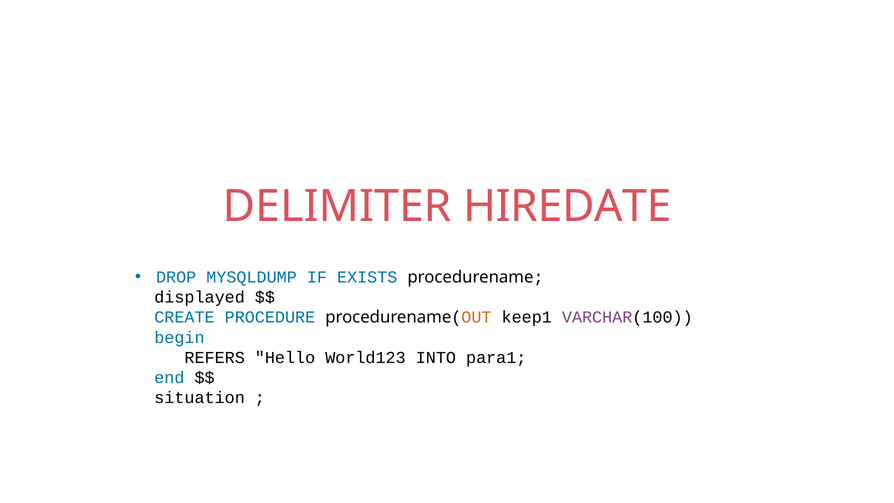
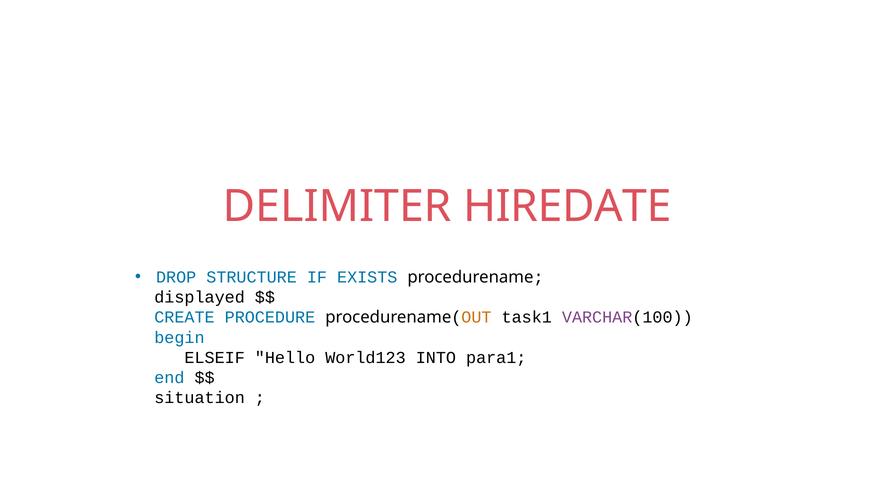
MYSQLDUMP: MYSQLDUMP -> STRUCTURE
keep1: keep1 -> task1
REFERS: REFERS -> ELSEIF
